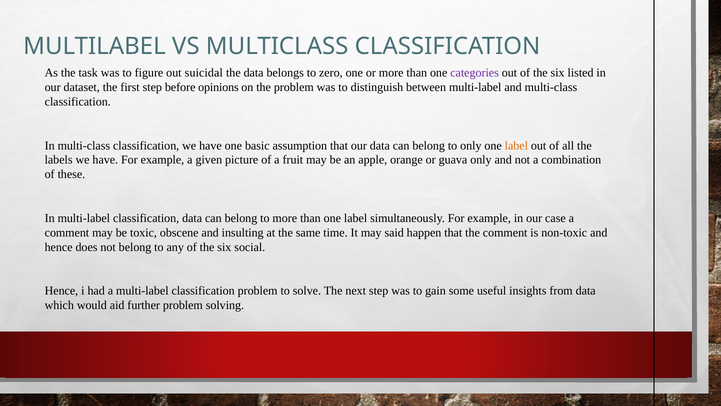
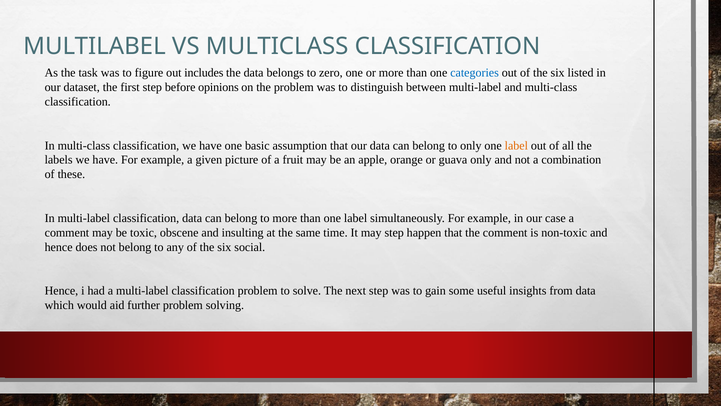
suicidal: suicidal -> includes
categories colour: purple -> blue
may said: said -> step
